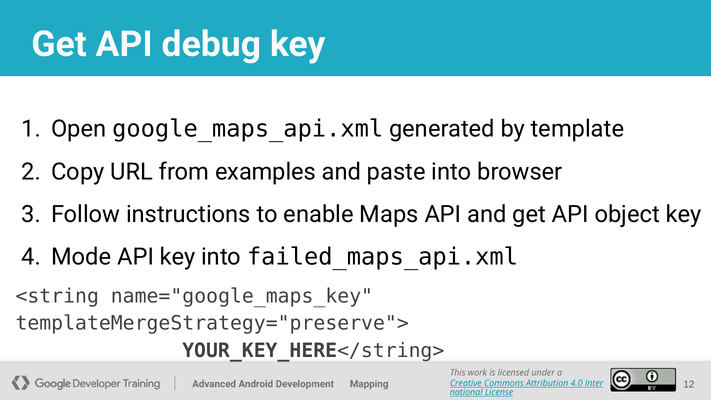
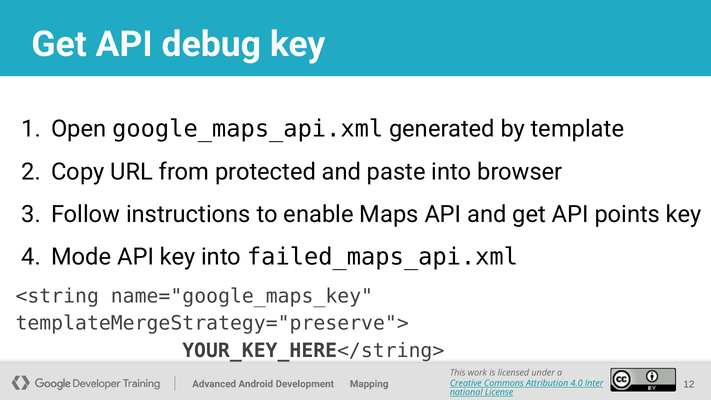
examples: examples -> protected
object: object -> points
